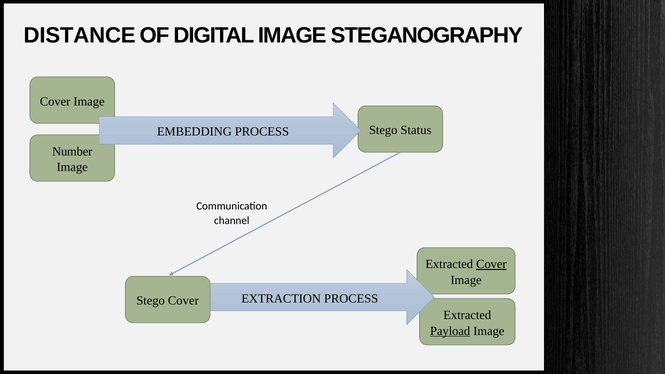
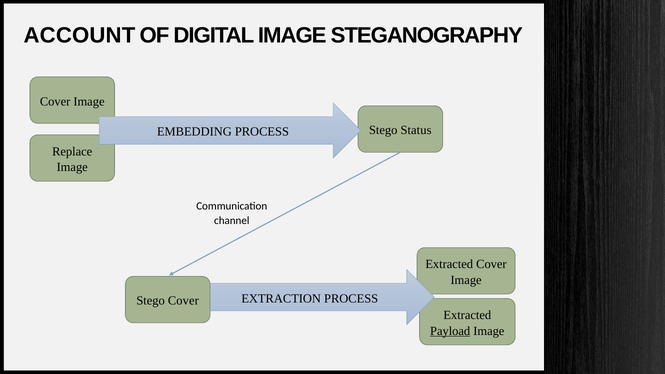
DISTANCE: DISTANCE -> ACCOUNT
Number: Number -> Replace
Cover at (491, 264) underline: present -> none
